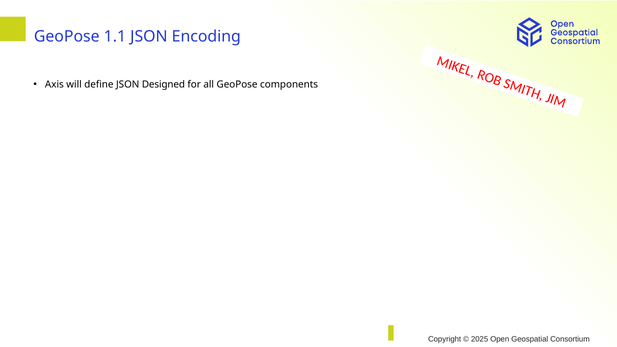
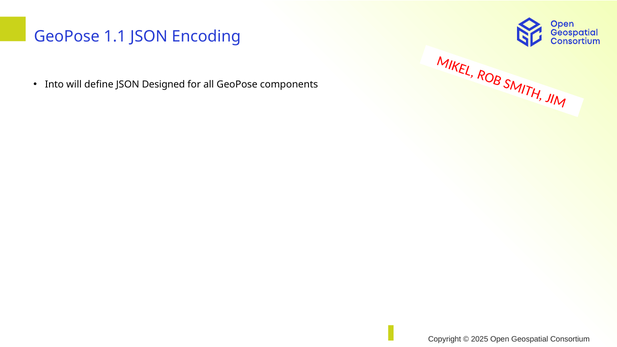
Axis: Axis -> Into
